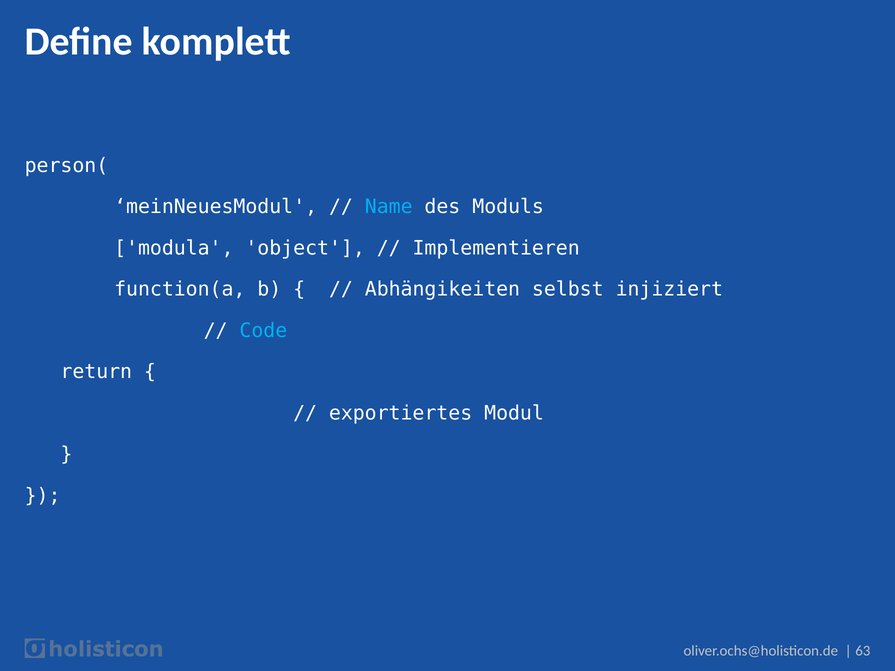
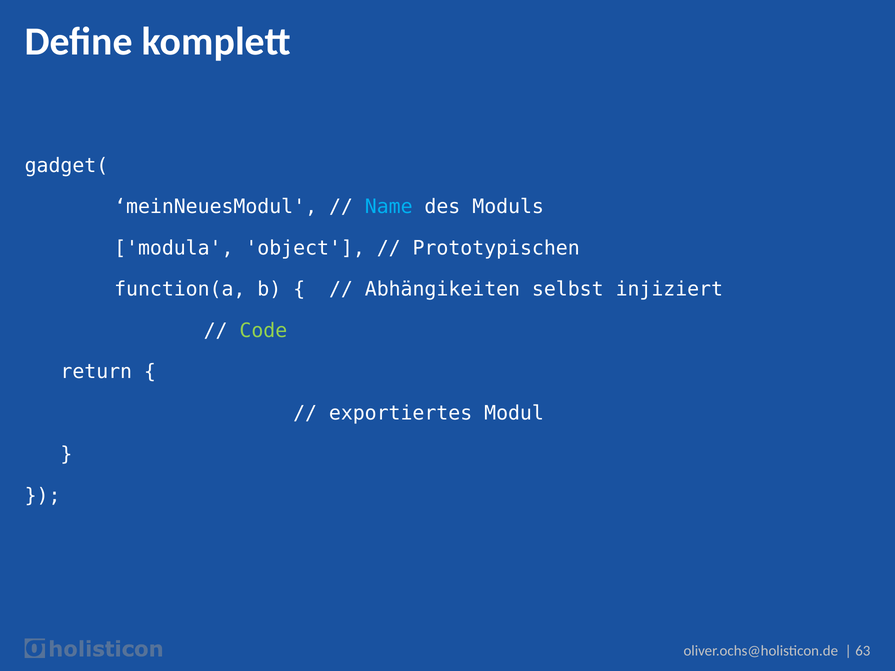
person(: person( -> gadget(
Implementieren: Implementieren -> Prototypischen
Code colour: light blue -> light green
